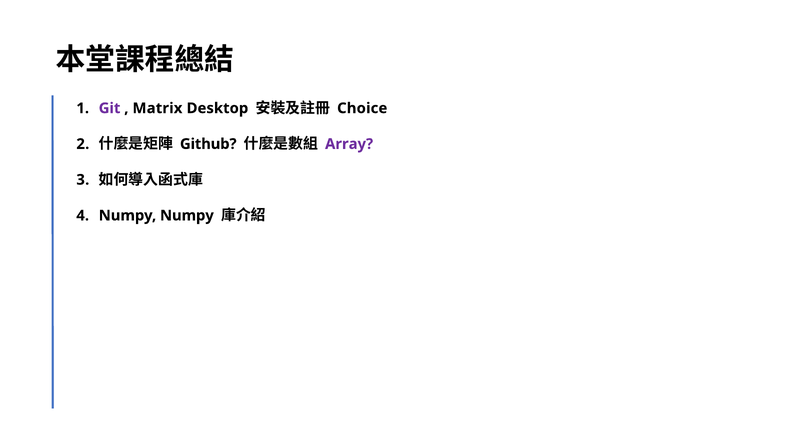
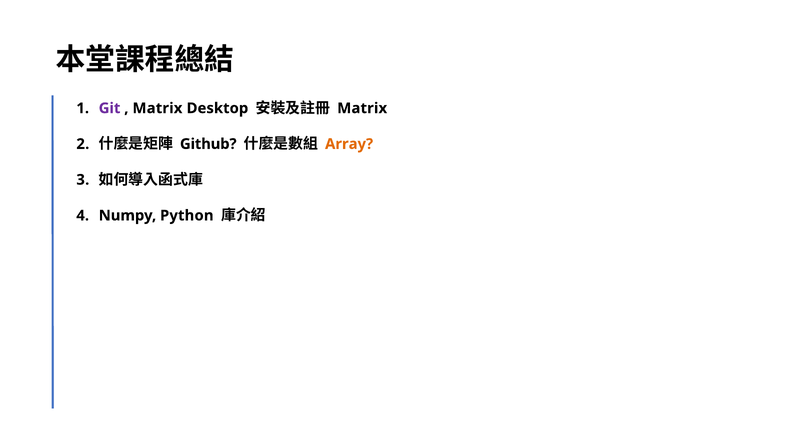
Choice at (362, 108): Choice -> Matrix
Array colour: purple -> orange
Numpy Numpy: Numpy -> Python
